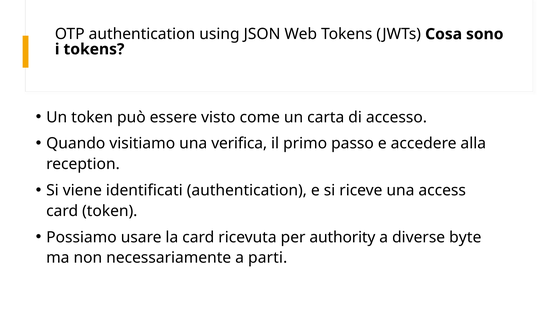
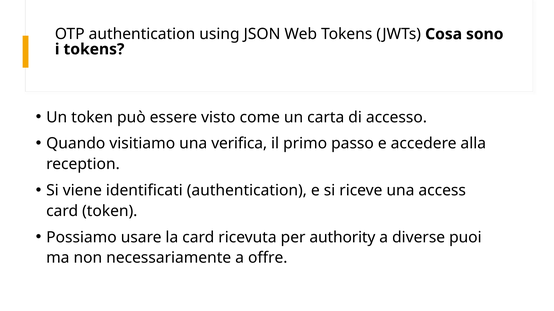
byte: byte -> puoi
parti: parti -> offre
